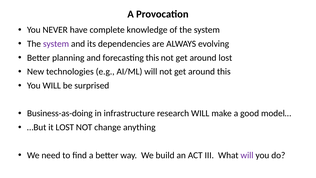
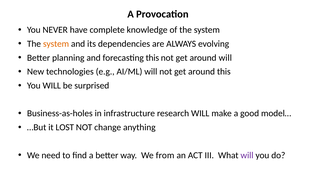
system at (56, 44) colour: purple -> orange
around lost: lost -> will
Business-as-doing: Business-as-doing -> Business-as-holes
build: build -> from
